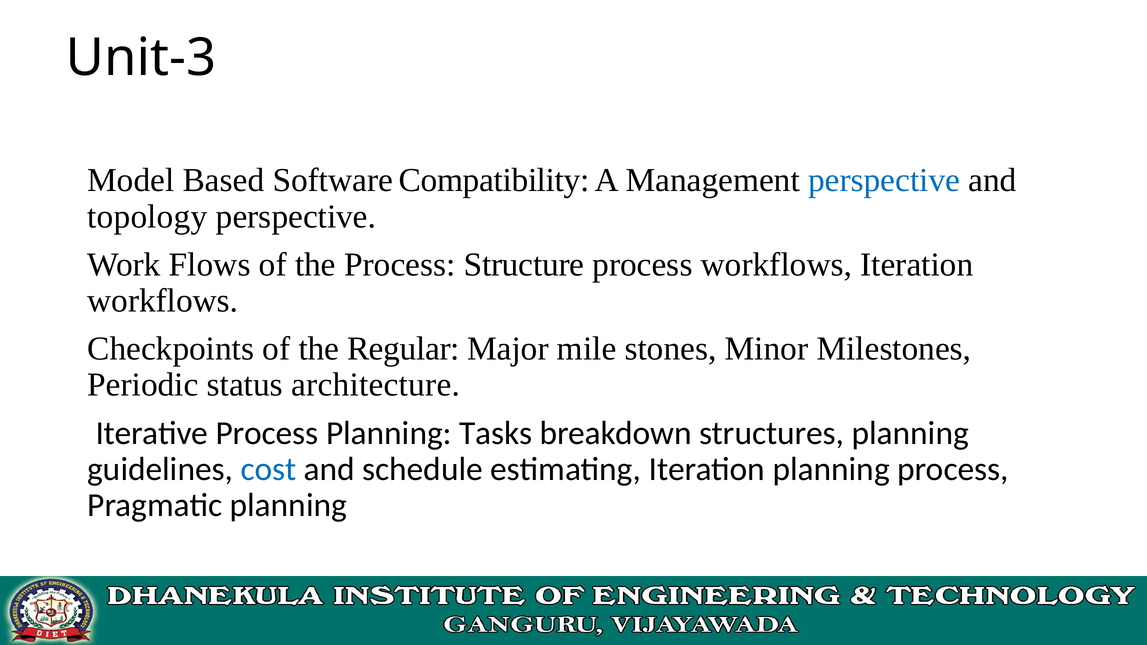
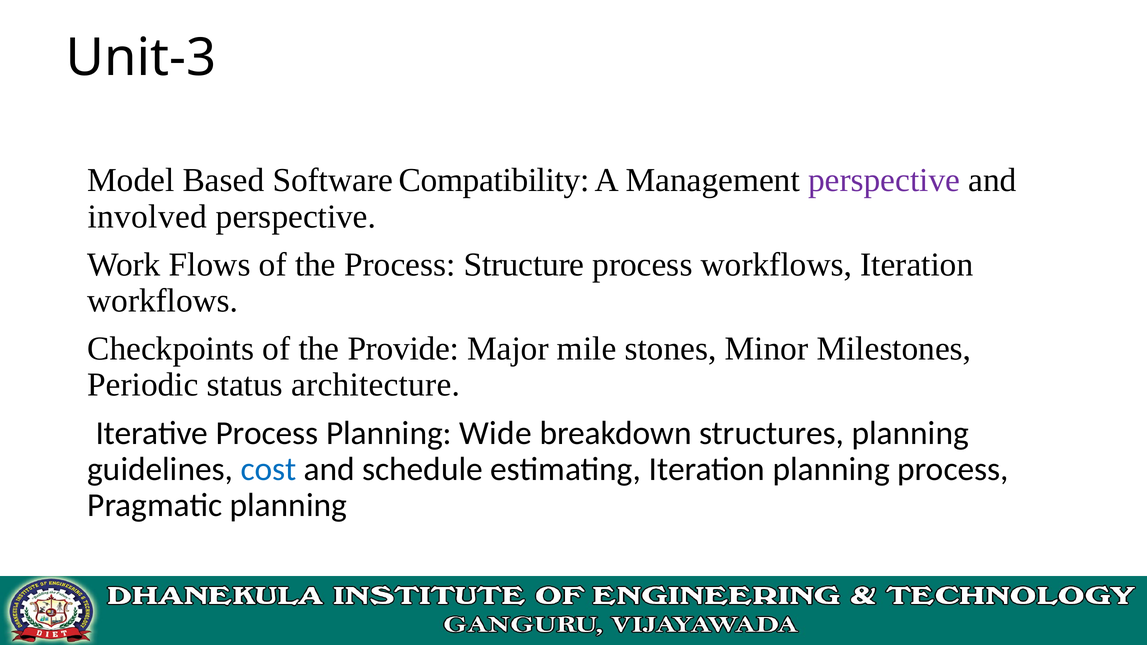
perspective at (884, 180) colour: blue -> purple
topology: topology -> involved
Regular: Regular -> Provide
Tasks: Tasks -> Wide
